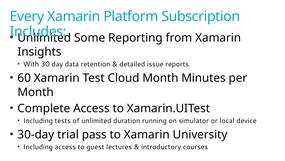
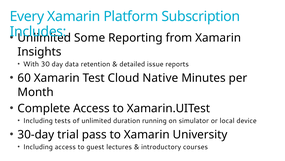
Cloud Month: Month -> Native
